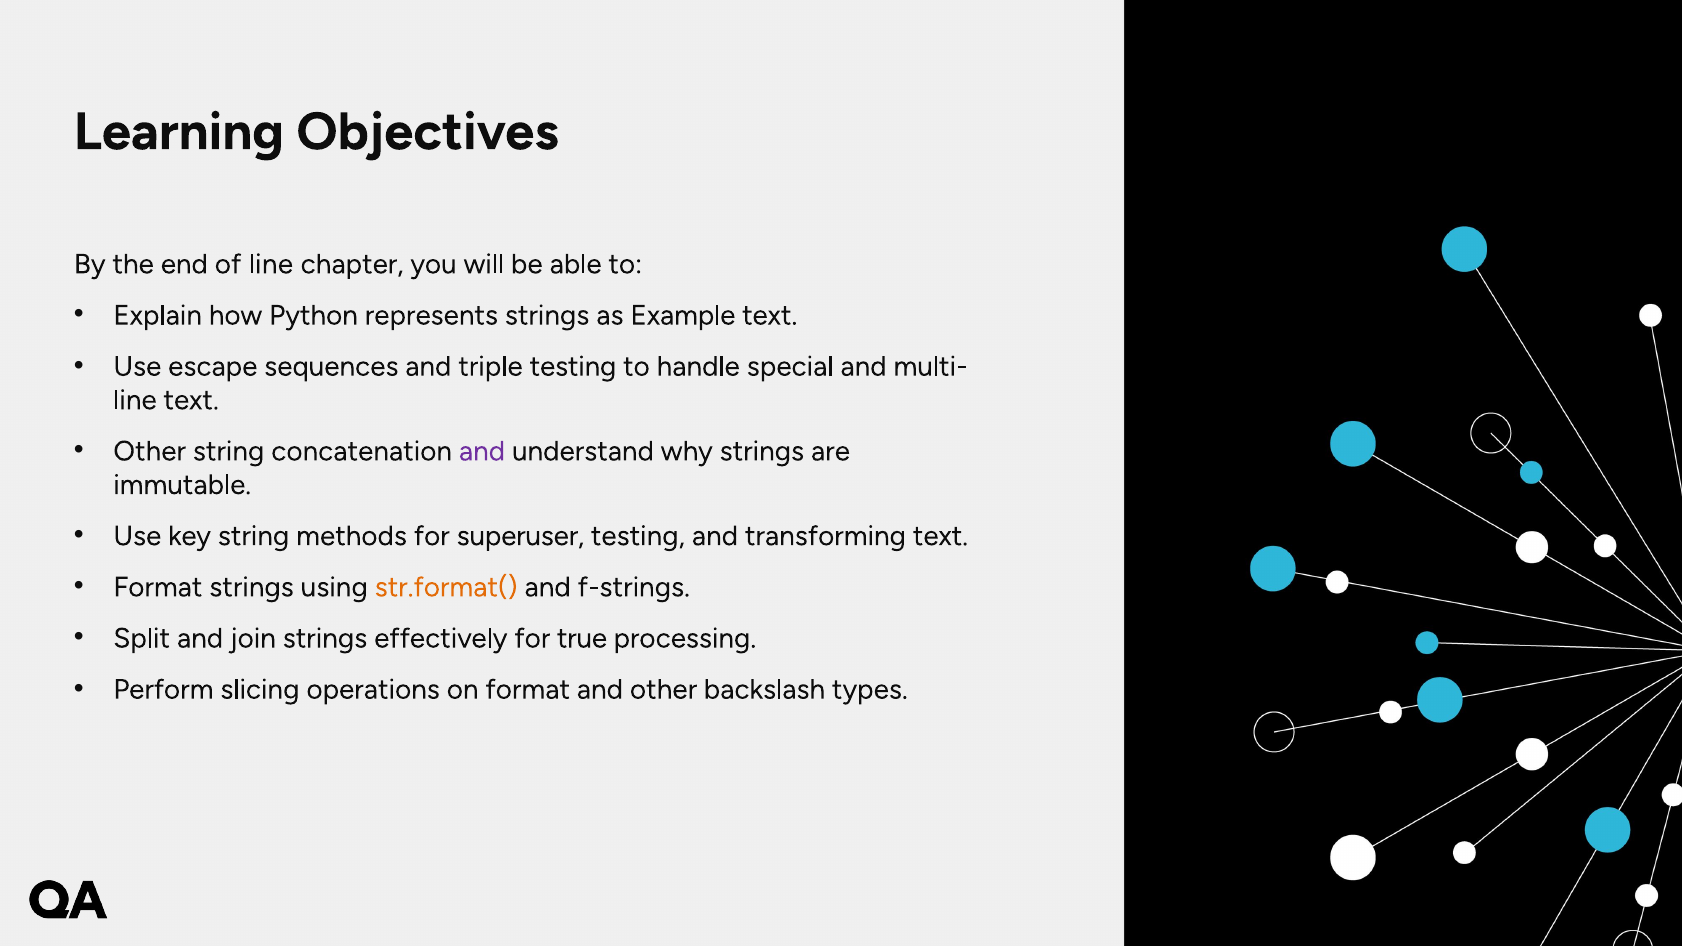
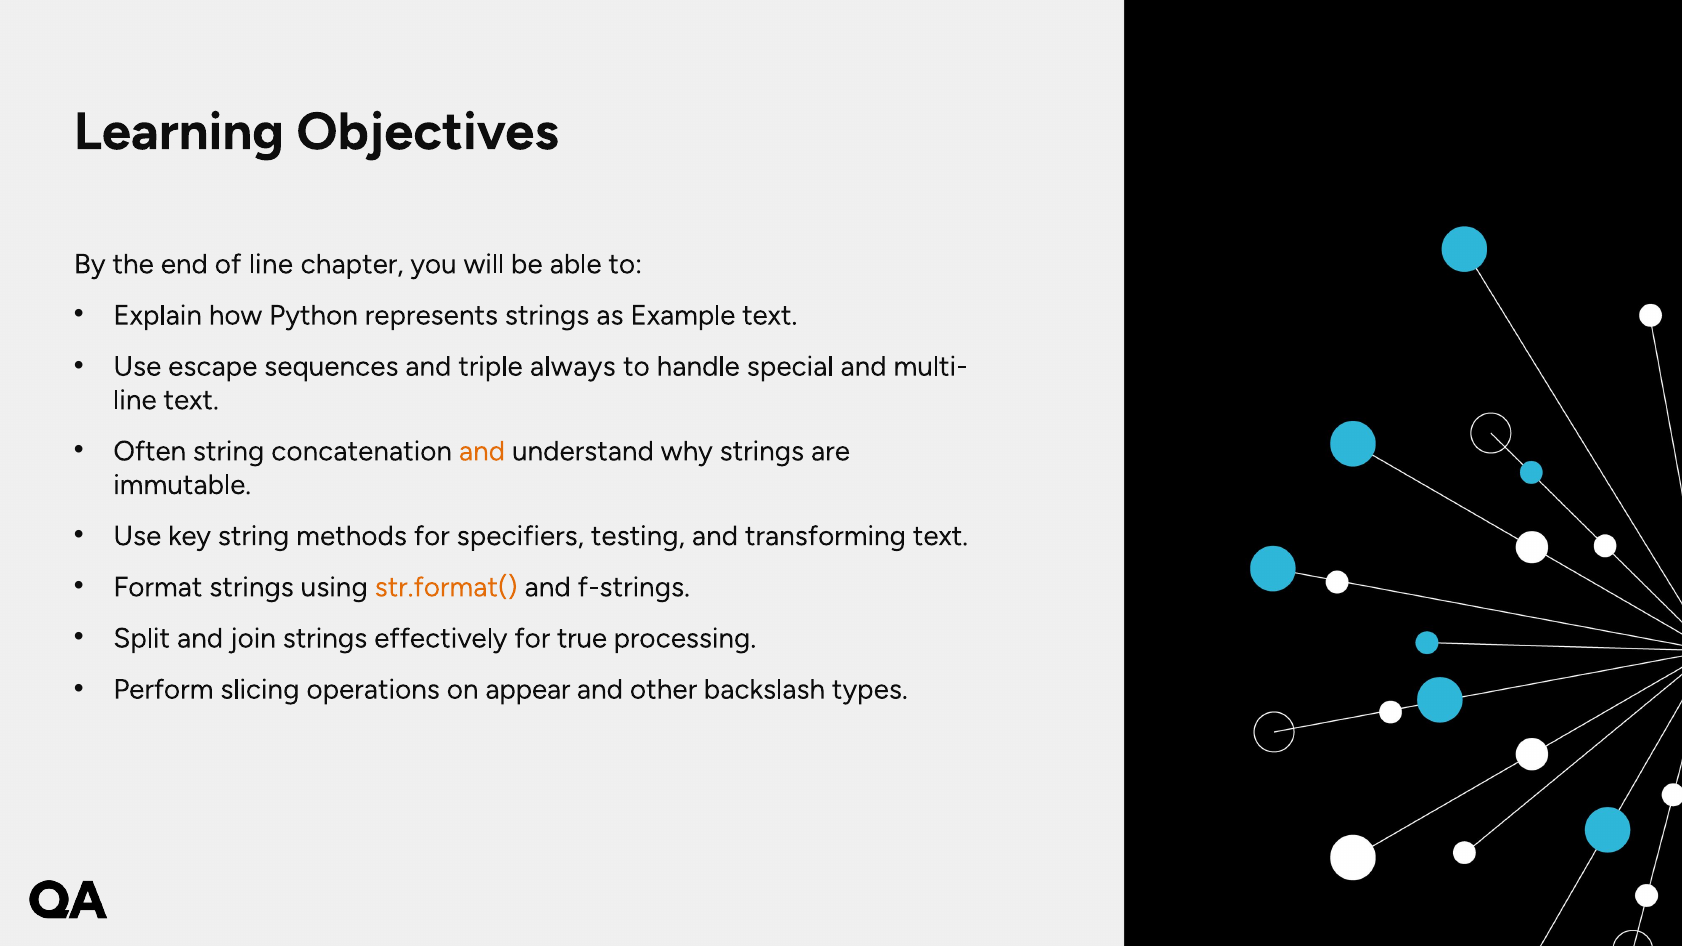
triple testing: testing -> always
Other at (150, 451): Other -> Often
and at (482, 451) colour: purple -> orange
superuser: superuser -> specifiers
on format: format -> appear
